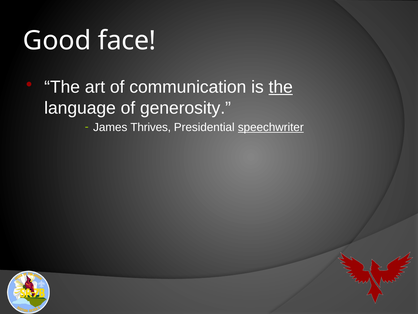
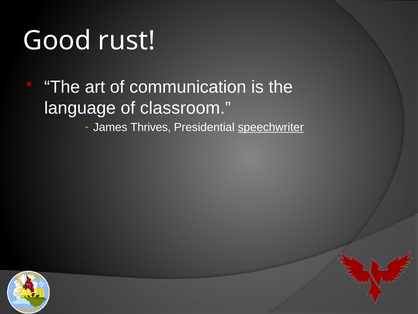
face: face -> rust
the at (281, 87) underline: present -> none
generosity: generosity -> classroom
